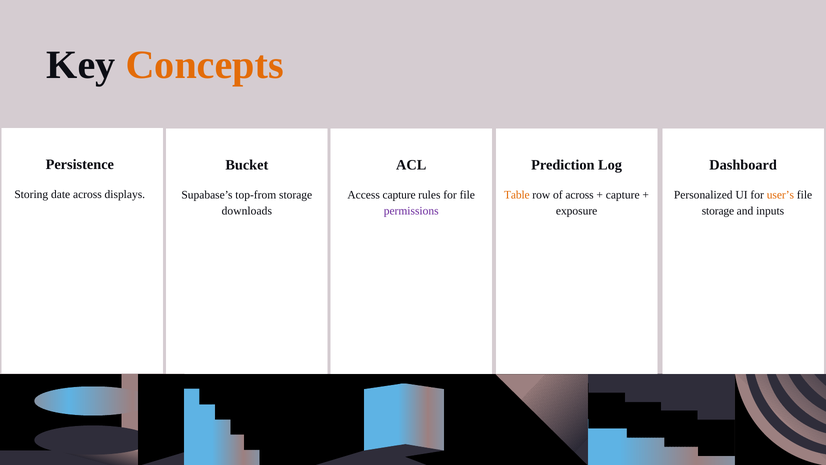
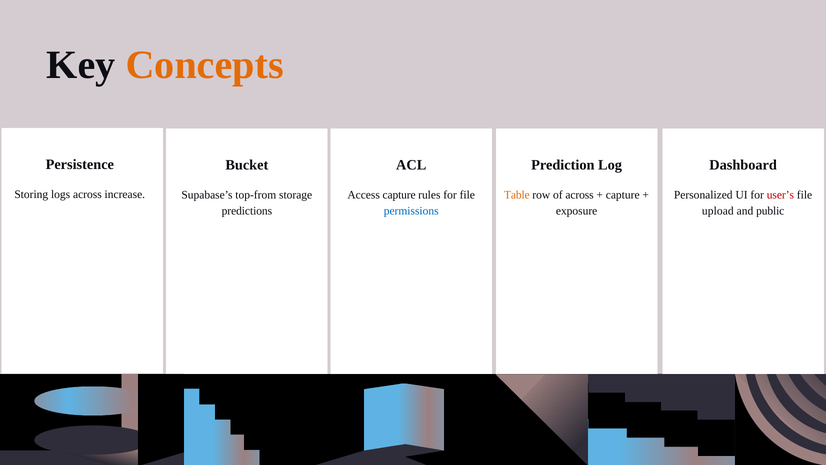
date: date -> logs
displays: displays -> increase
user’s colour: orange -> red
downloads: downloads -> predictions
permissions colour: purple -> blue
storage at (718, 211): storage -> upload
inputs: inputs -> public
